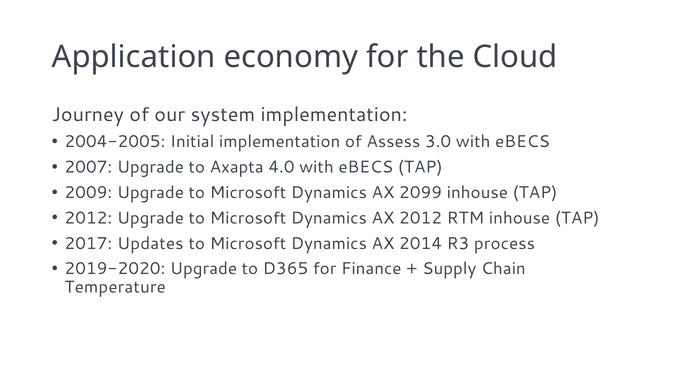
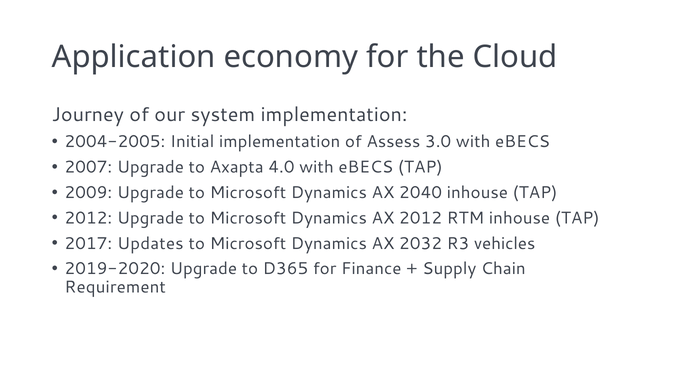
2099: 2099 -> 2040
2014: 2014 -> 2032
process: process -> vehicles
Temperature: Temperature -> Requirement
